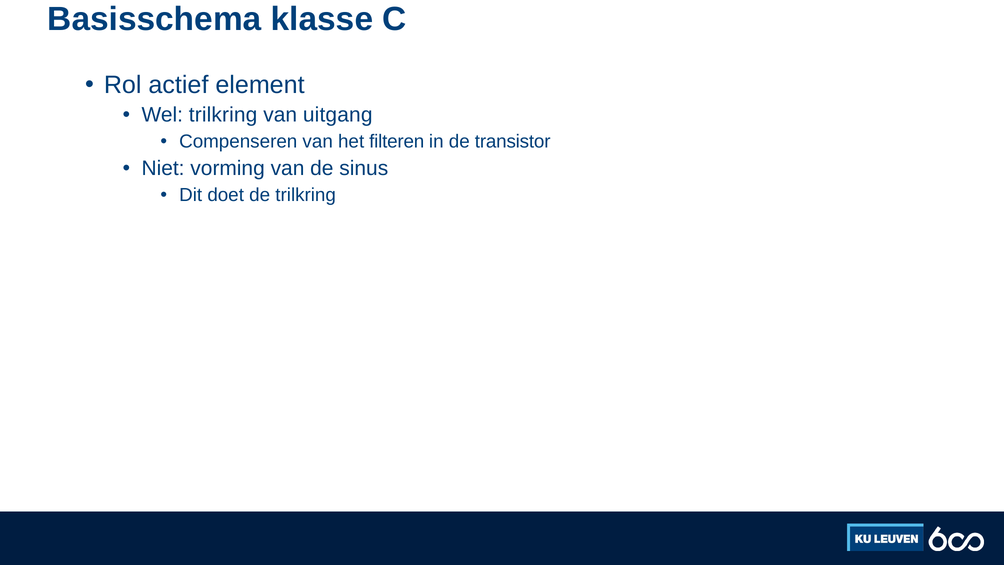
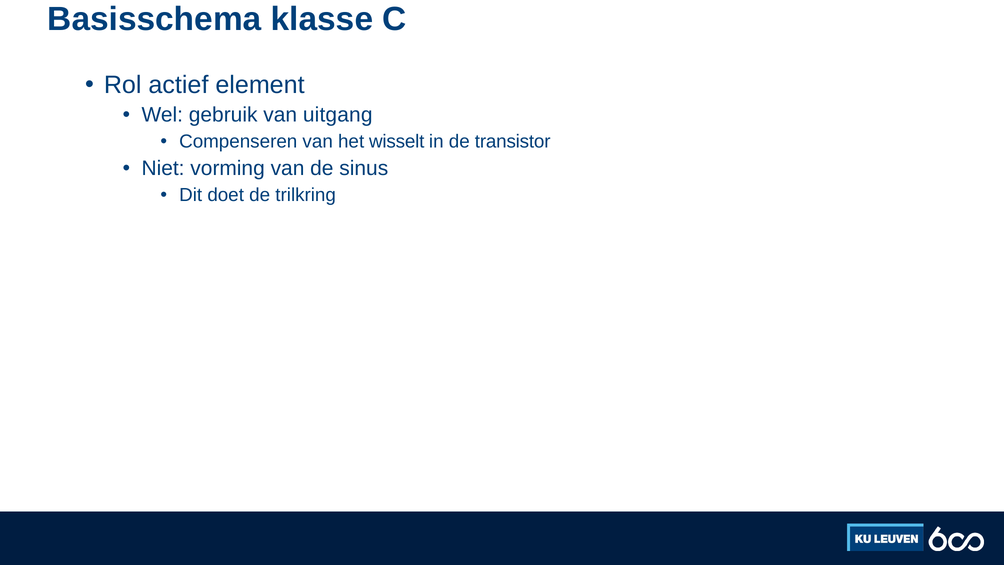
Wel trilkring: trilkring -> gebruik
filteren: filteren -> wisselt
